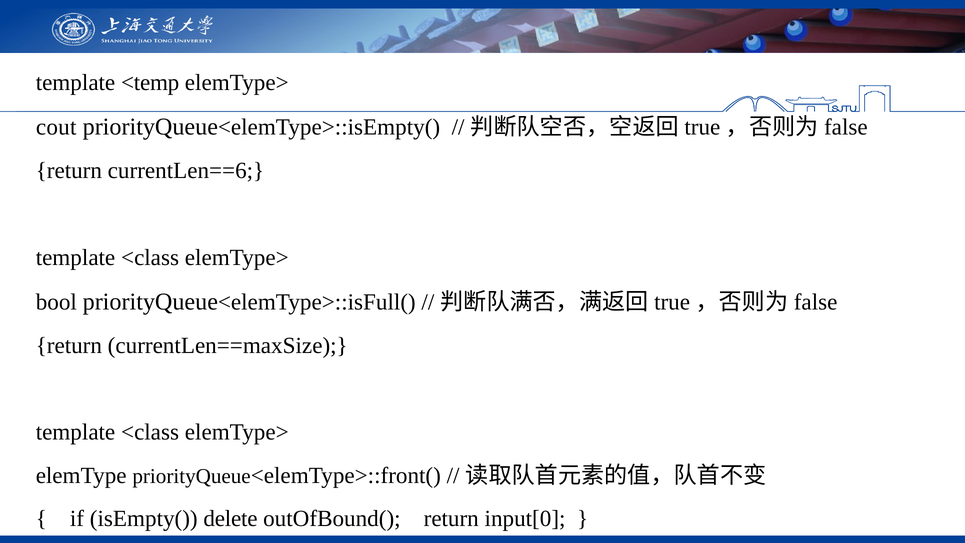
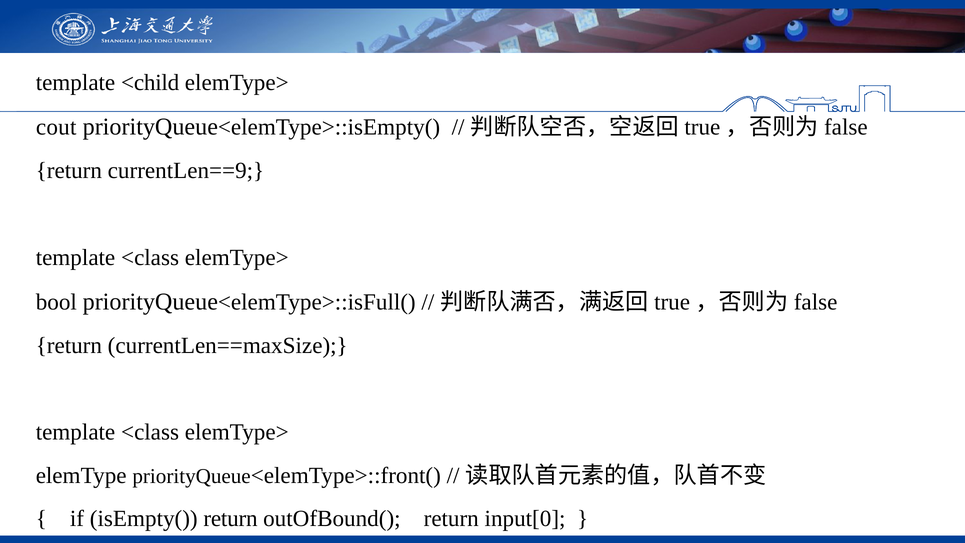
<temp: <temp -> <child
currentLen==6: currentLen==6 -> currentLen==9
isEmpty( delete: delete -> return
